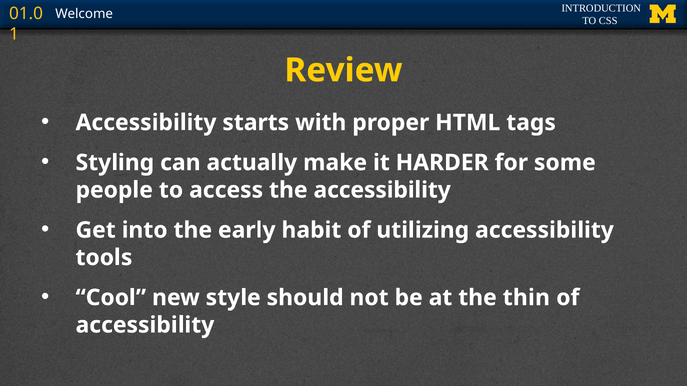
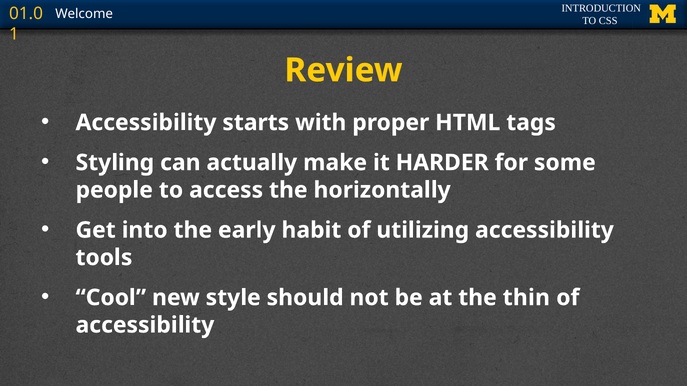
the accessibility: accessibility -> horizontally
